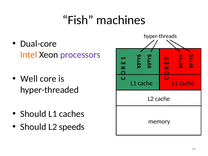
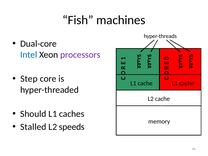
Intel colour: orange -> blue
Well: Well -> Step
Should at (33, 127): Should -> Stalled
